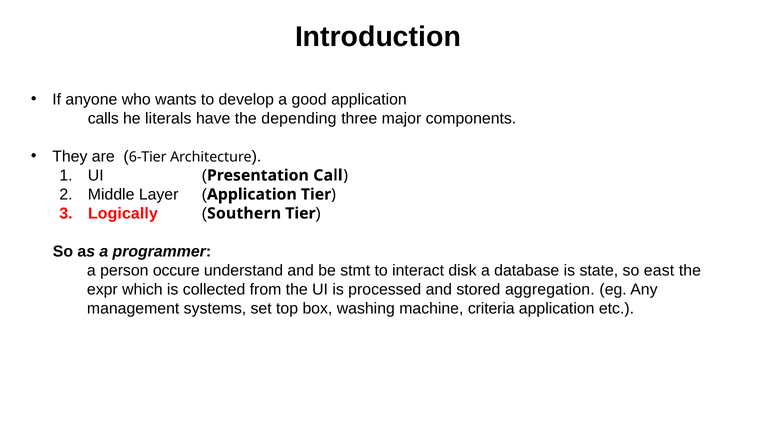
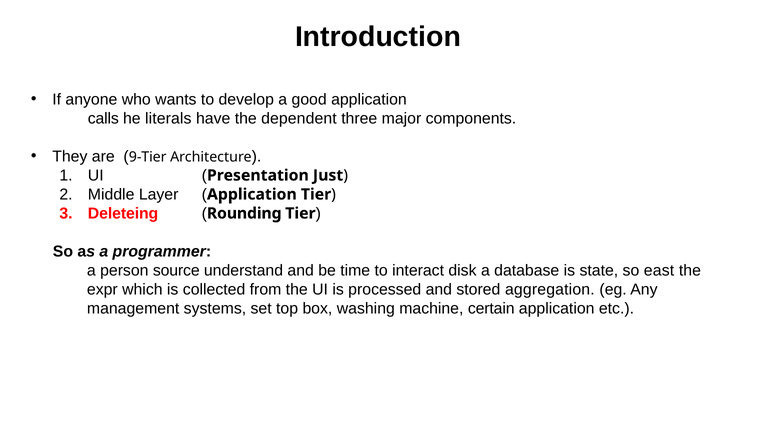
depending: depending -> dependent
6-Tier: 6-Tier -> 9-Tier
Call: Call -> Just
Logically: Logically -> Deleteing
Southern: Southern -> Rounding
occure: occure -> source
stmt: stmt -> time
criteria: criteria -> certain
